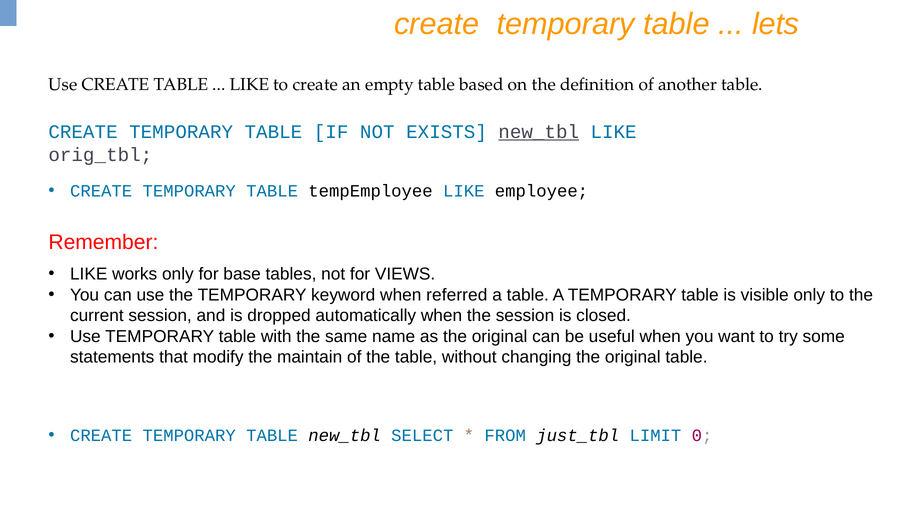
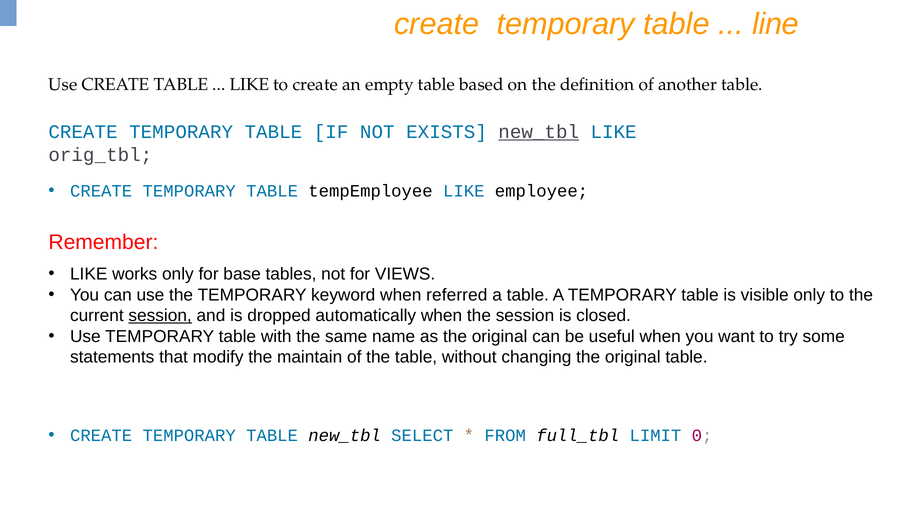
lets: lets -> line
session at (160, 316) underline: none -> present
just_tbl: just_tbl -> full_tbl
